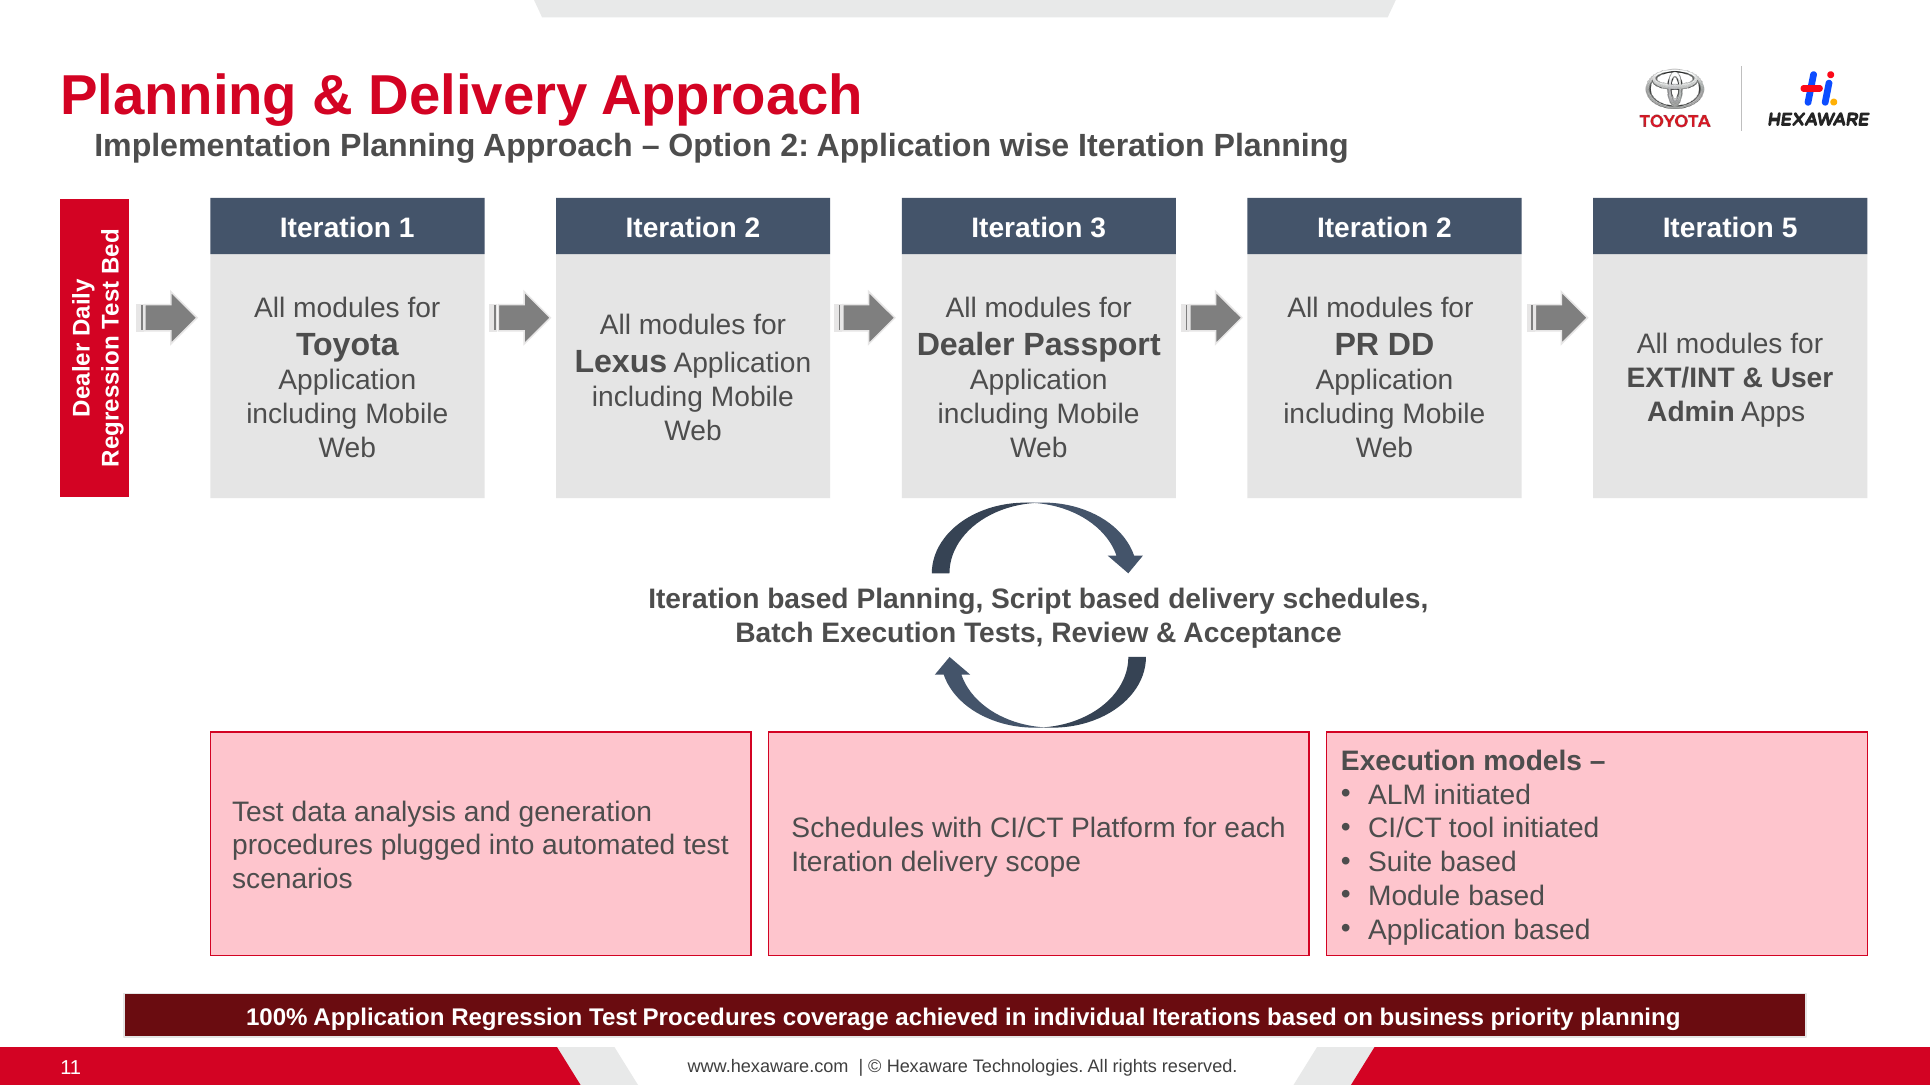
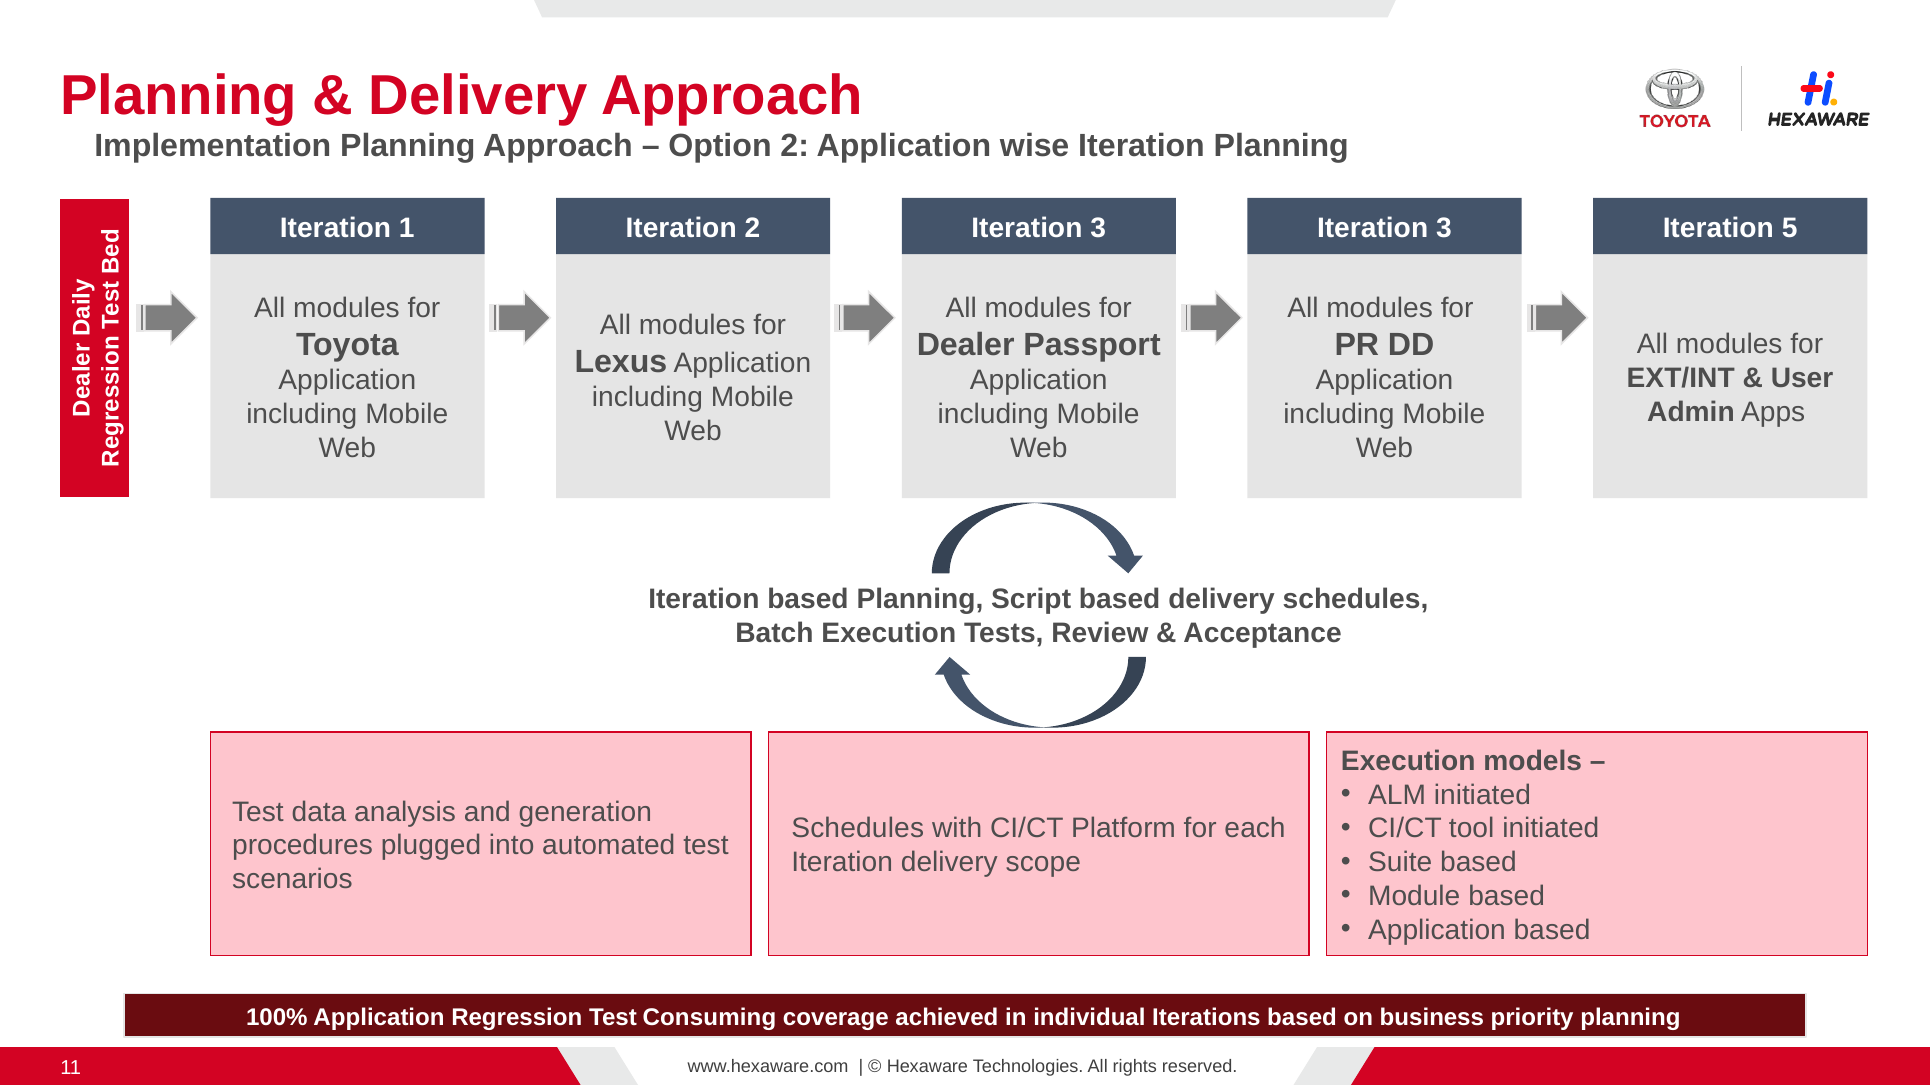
2 at (1444, 228): 2 -> 3
Test Procedures: Procedures -> Consuming
